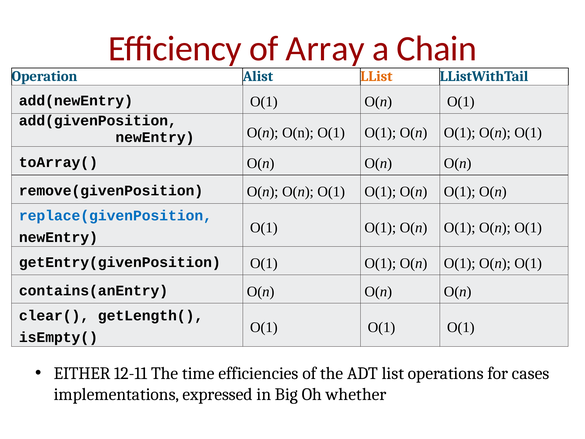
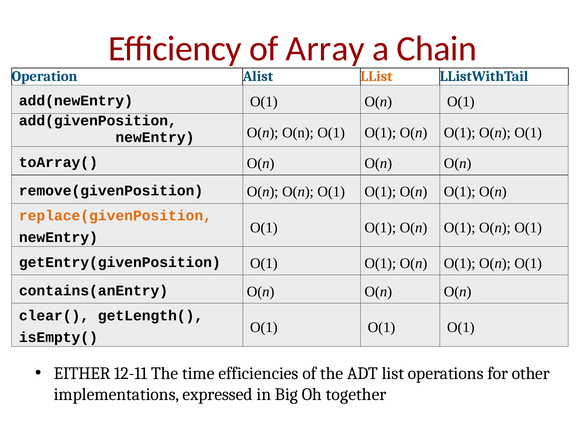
replace(givenPosition colour: blue -> orange
cases: cases -> other
whether: whether -> together
